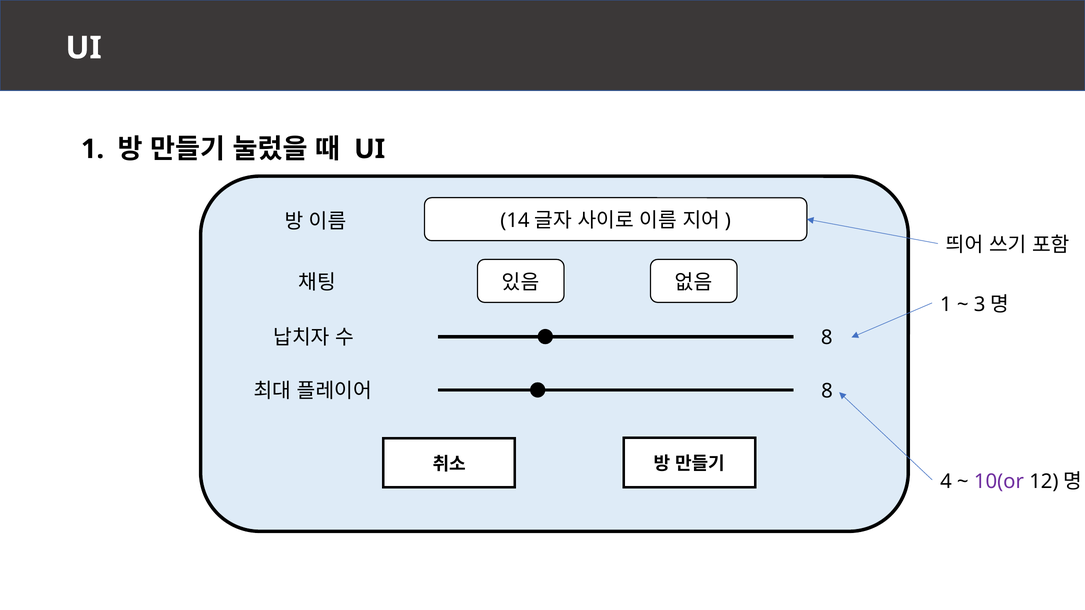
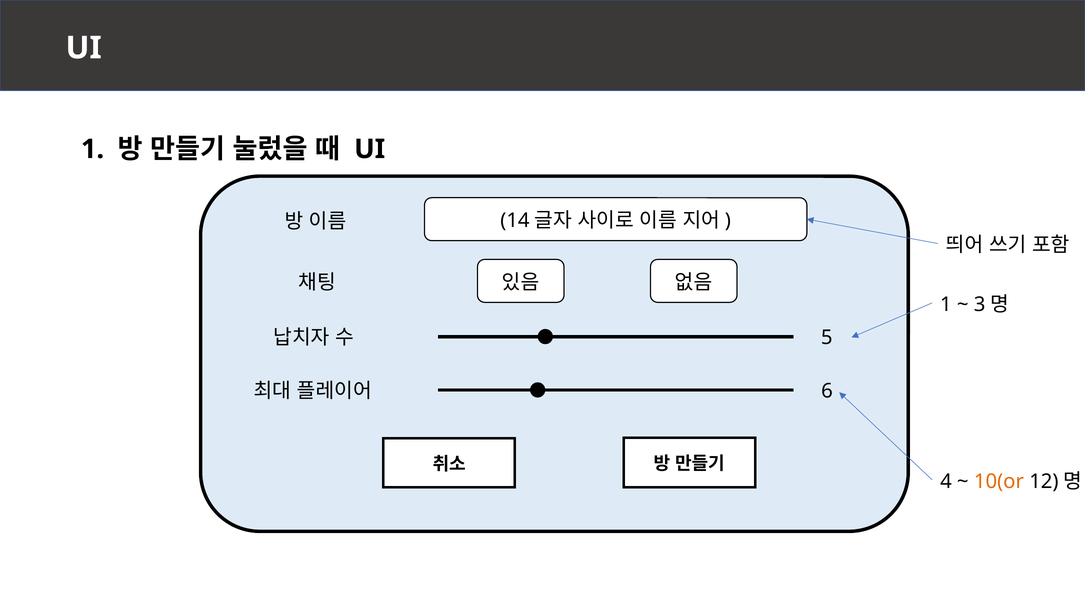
8 at (827, 338): 8 -> 5
8 at (827, 391): 8 -> 6
10(or colour: purple -> orange
